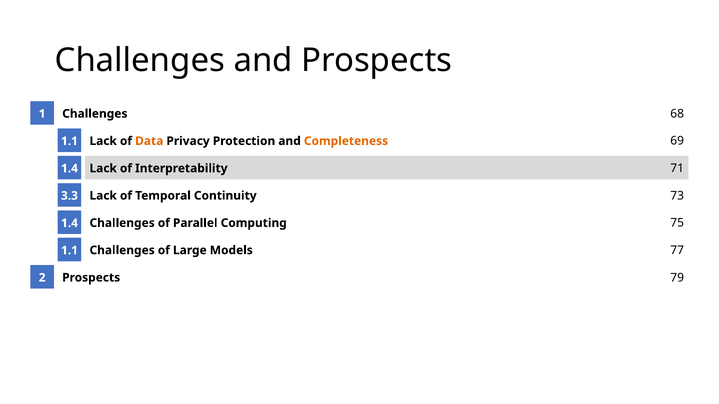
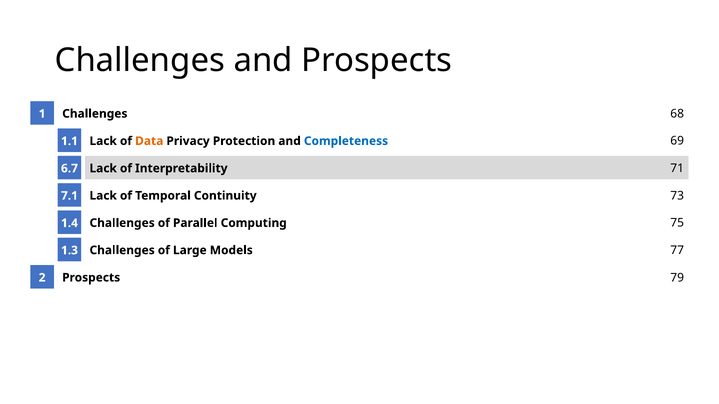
Completeness colour: orange -> blue
1.4 at (69, 169): 1.4 -> 6.7
3.3: 3.3 -> 7.1
1.1 at (69, 251): 1.1 -> 1.3
